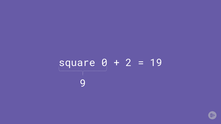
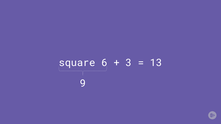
0: 0 -> 6
2: 2 -> 3
19: 19 -> 13
